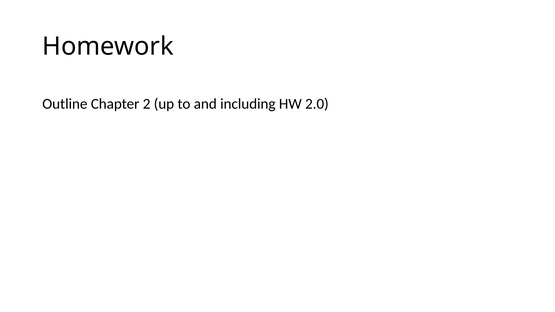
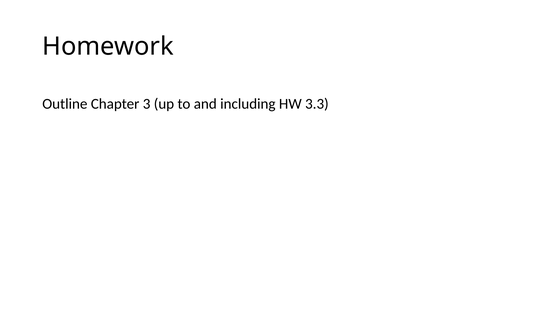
2: 2 -> 3
2.0: 2.0 -> 3.3
